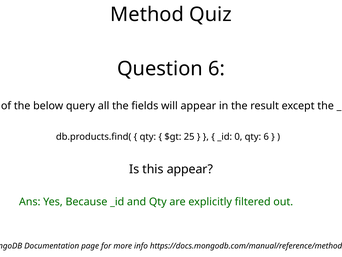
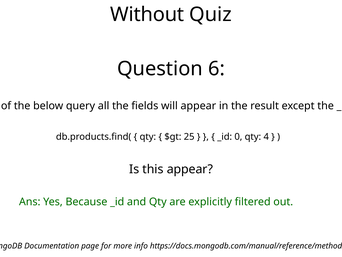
Method: Method -> Without
qty 6: 6 -> 4
